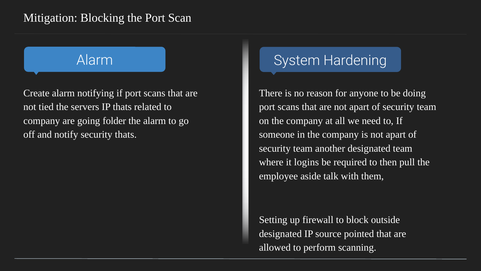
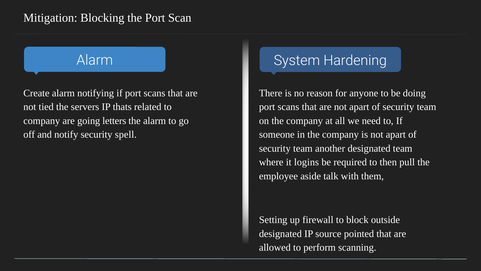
folder: folder -> letters
security thats: thats -> spell
